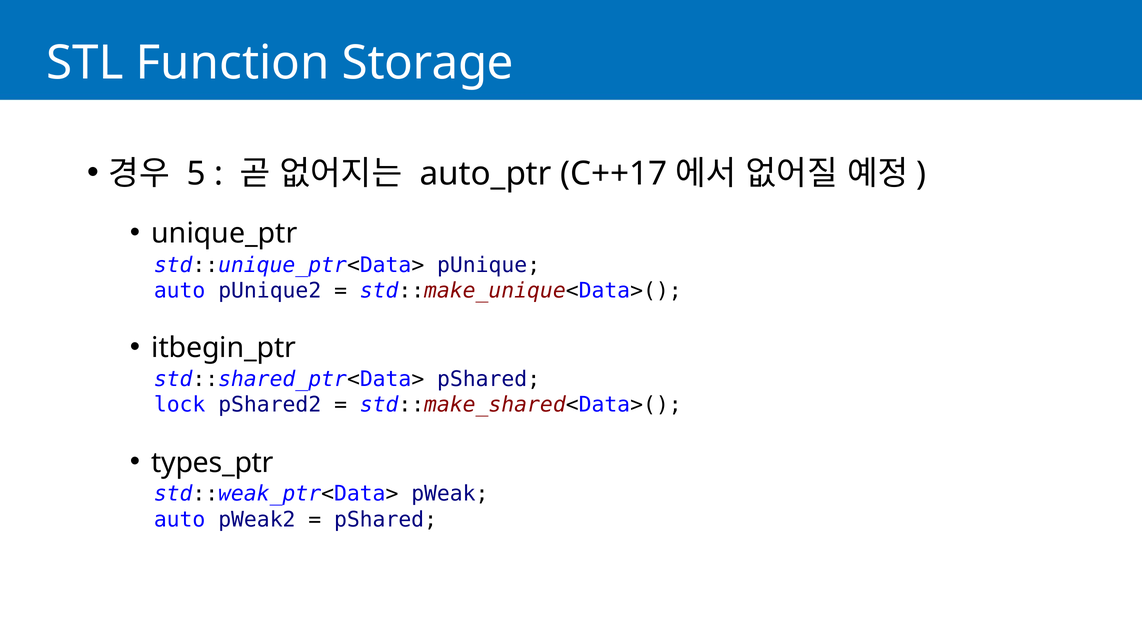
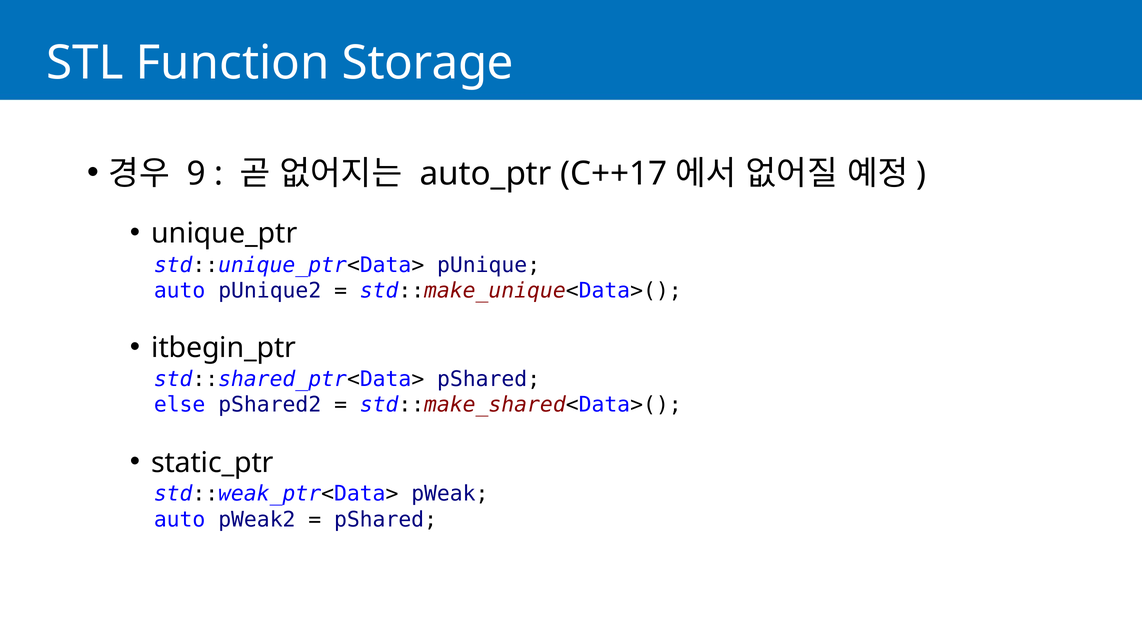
5: 5 -> 9
lock: lock -> else
types_ptr: types_ptr -> static_ptr
